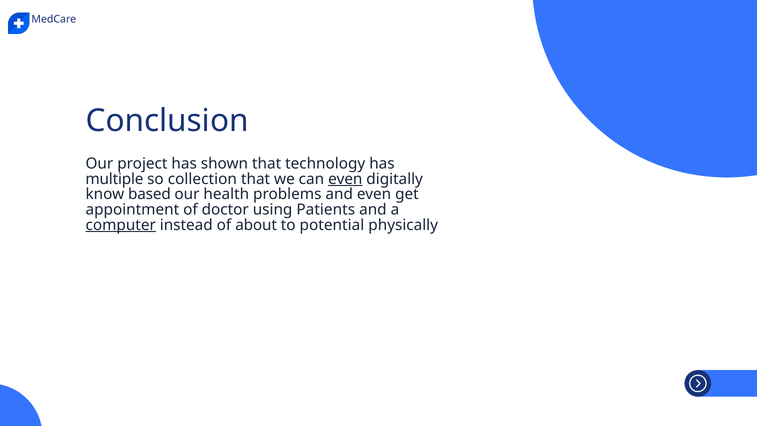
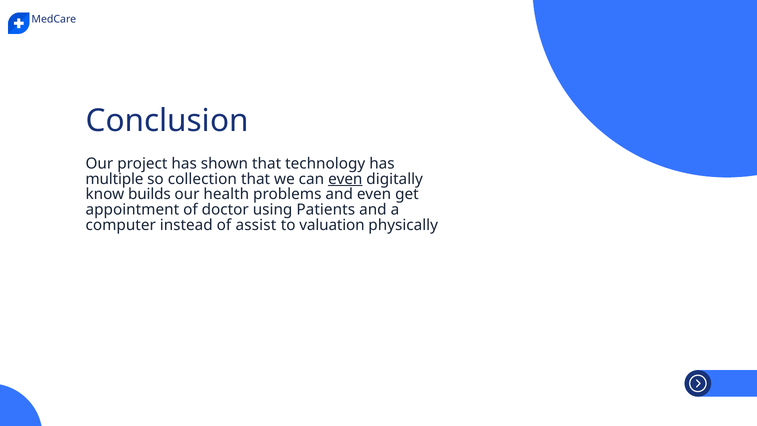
based: based -> builds
computer underline: present -> none
about: about -> assist
potential: potential -> valuation
